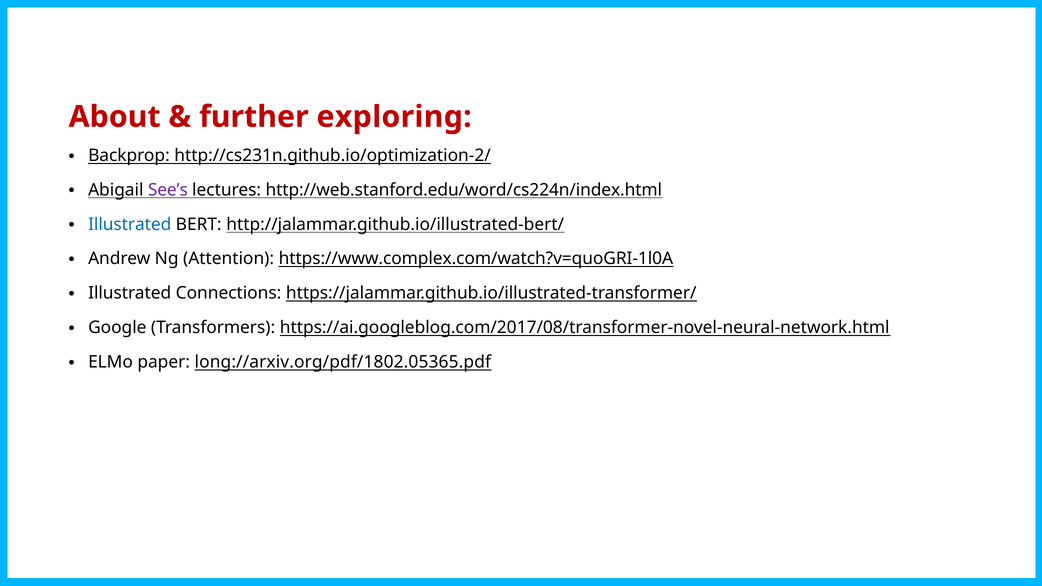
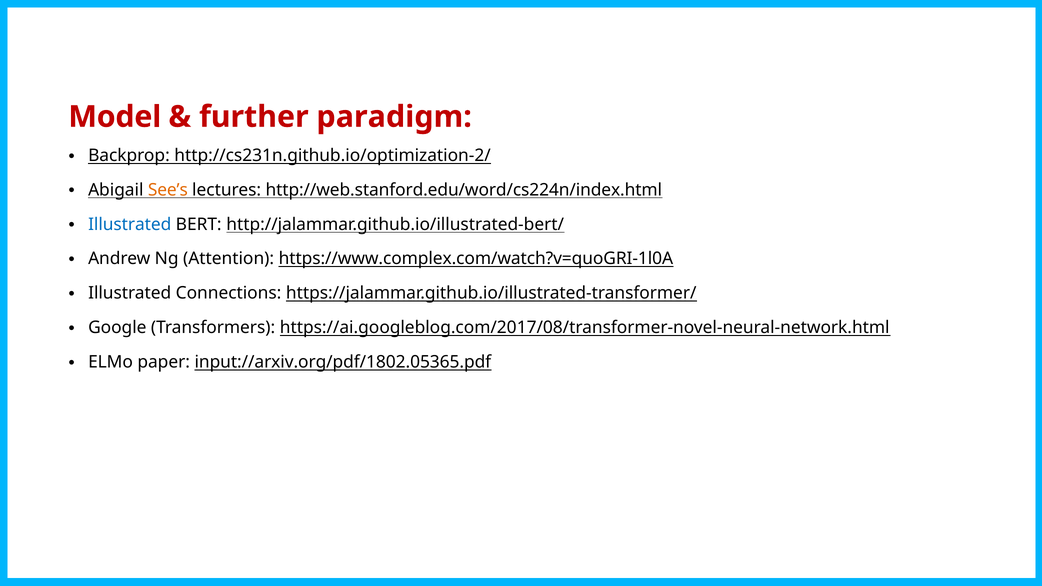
About: About -> Model
exploring: exploring -> paradigm
See’s colour: purple -> orange
long://arxiv.org/pdf/1802.05365.pdf: long://arxiv.org/pdf/1802.05365.pdf -> input://arxiv.org/pdf/1802.05365.pdf
